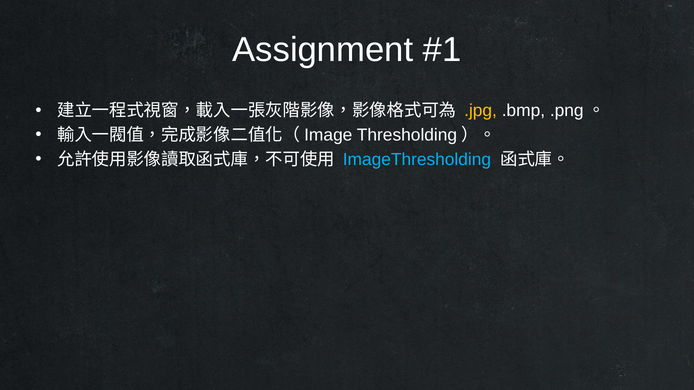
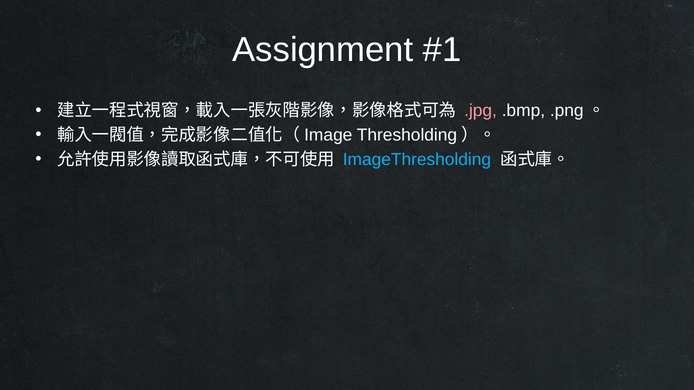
.jpg colour: yellow -> pink
